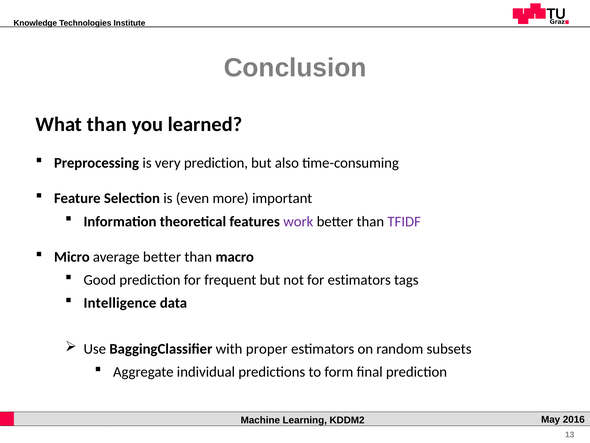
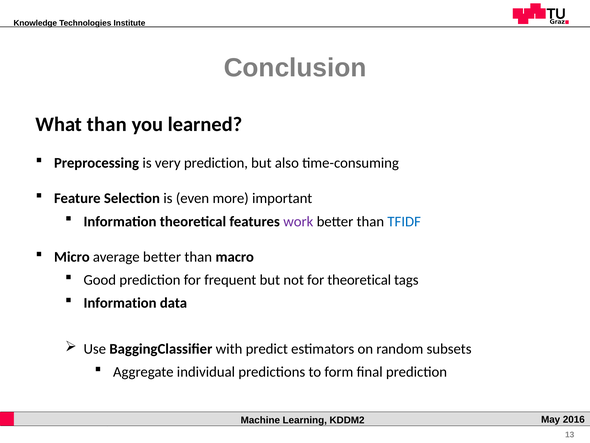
TFIDF colour: purple -> blue
for estimators: estimators -> theoretical
Intelligence at (120, 303): Intelligence -> Information
proper: proper -> predict
